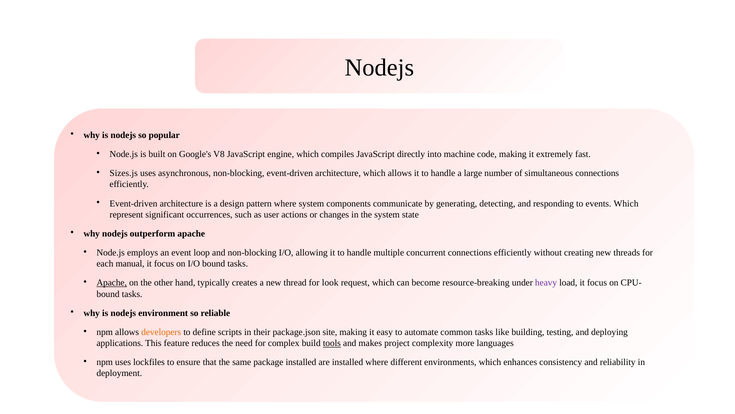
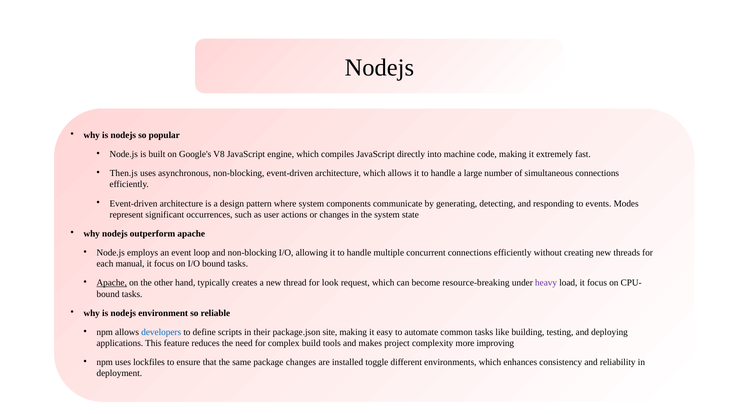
Sizes.js: Sizes.js -> Then.js
events Which: Which -> Modes
developers colour: orange -> blue
tools underline: present -> none
languages: languages -> improving
package installed: installed -> changes
installed where: where -> toggle
